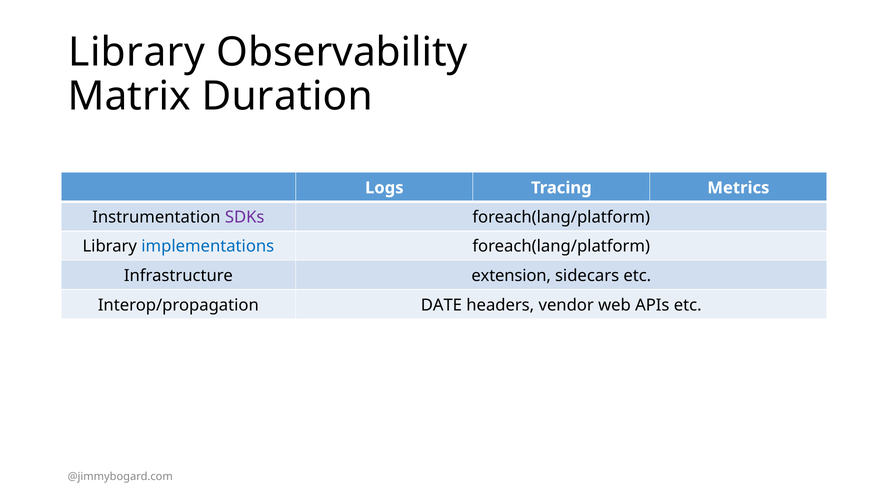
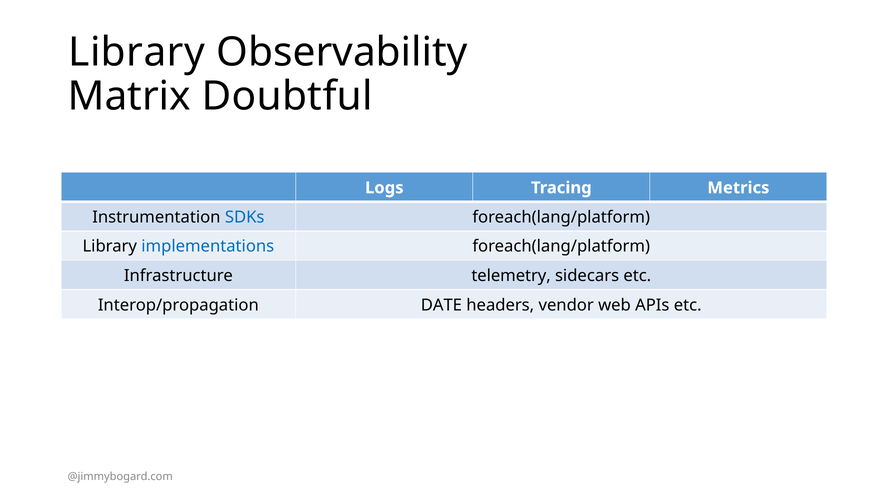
Duration: Duration -> Doubtful
SDKs colour: purple -> blue
extension: extension -> telemetry
